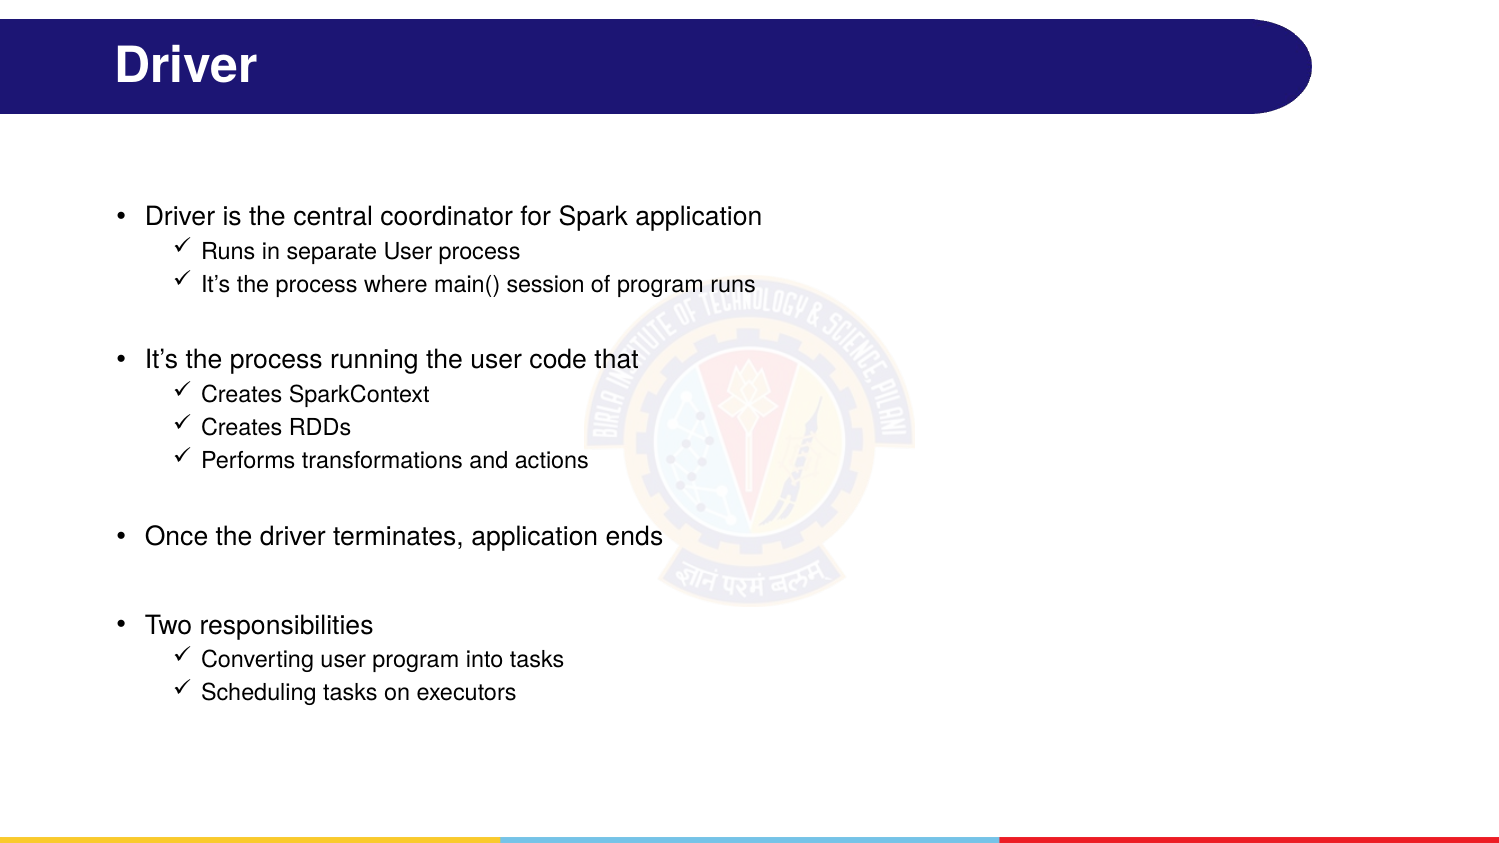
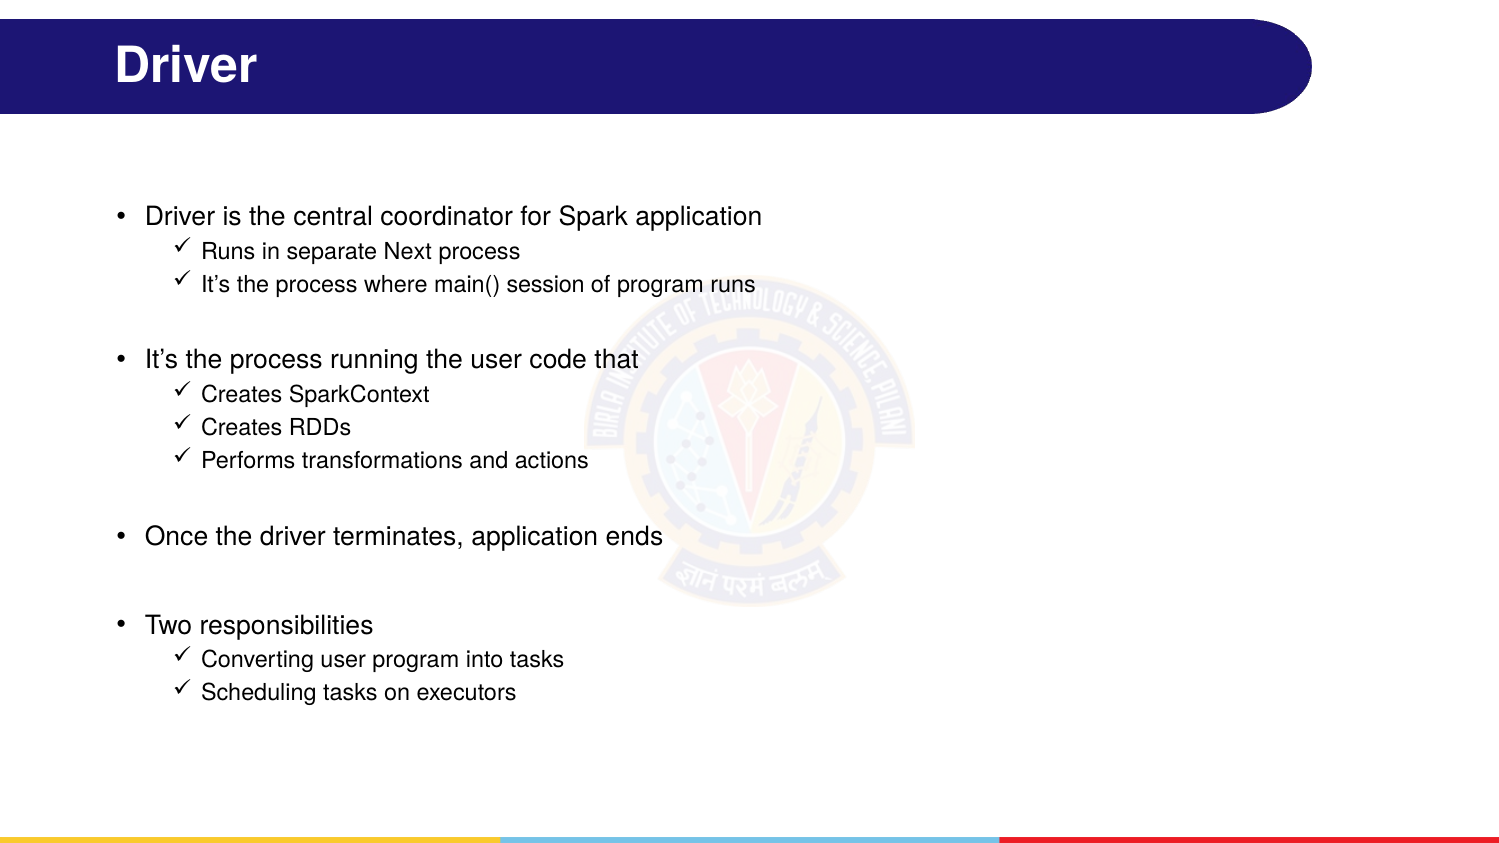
separate User: User -> Next
